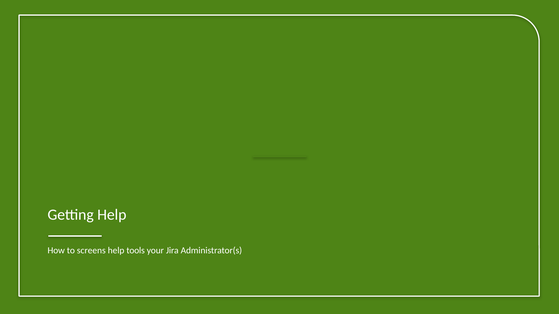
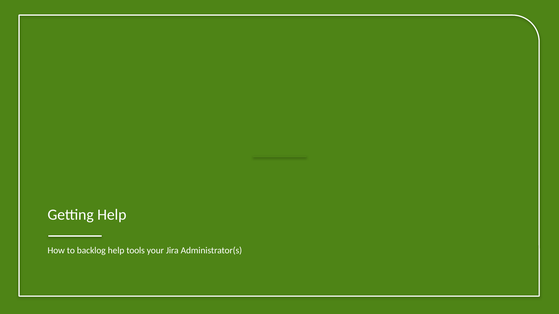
screens: screens -> backlog
